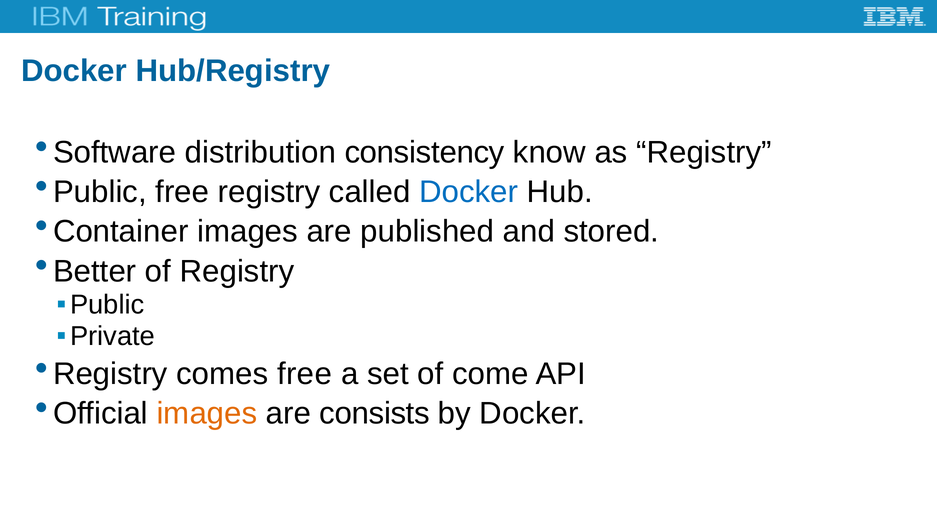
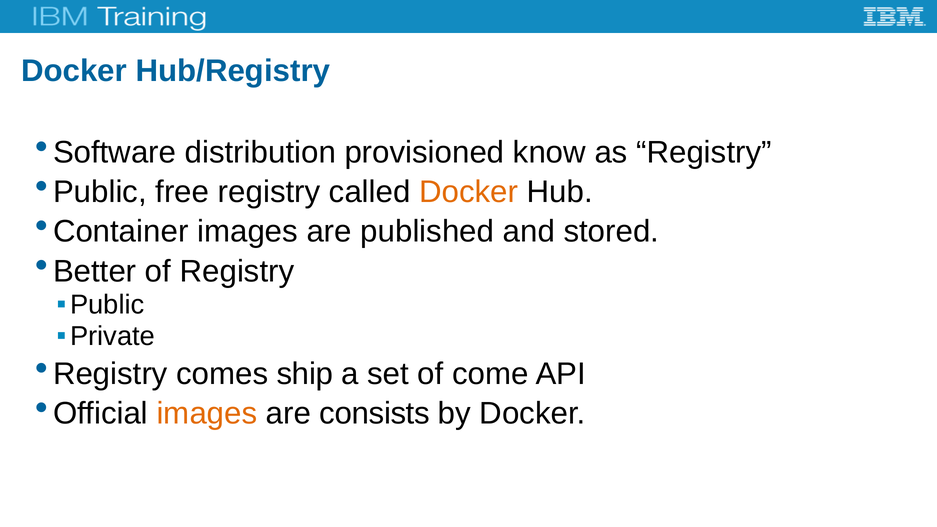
consistency: consistency -> provisioned
Docker at (469, 192) colour: blue -> orange
comes free: free -> ship
